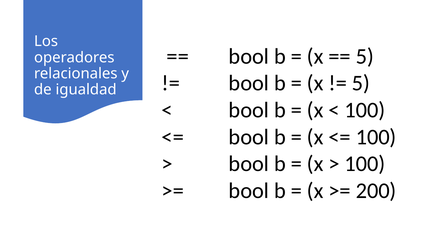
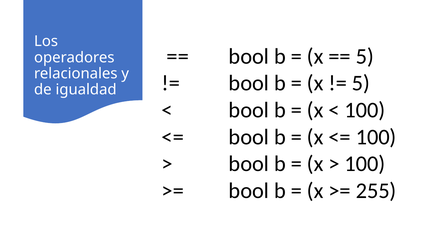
200: 200 -> 255
